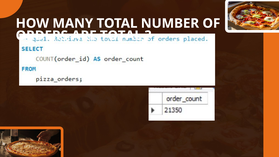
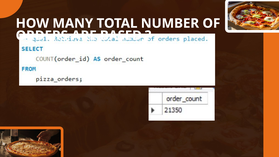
ARE TOTAL: TOTAL -> BASED
